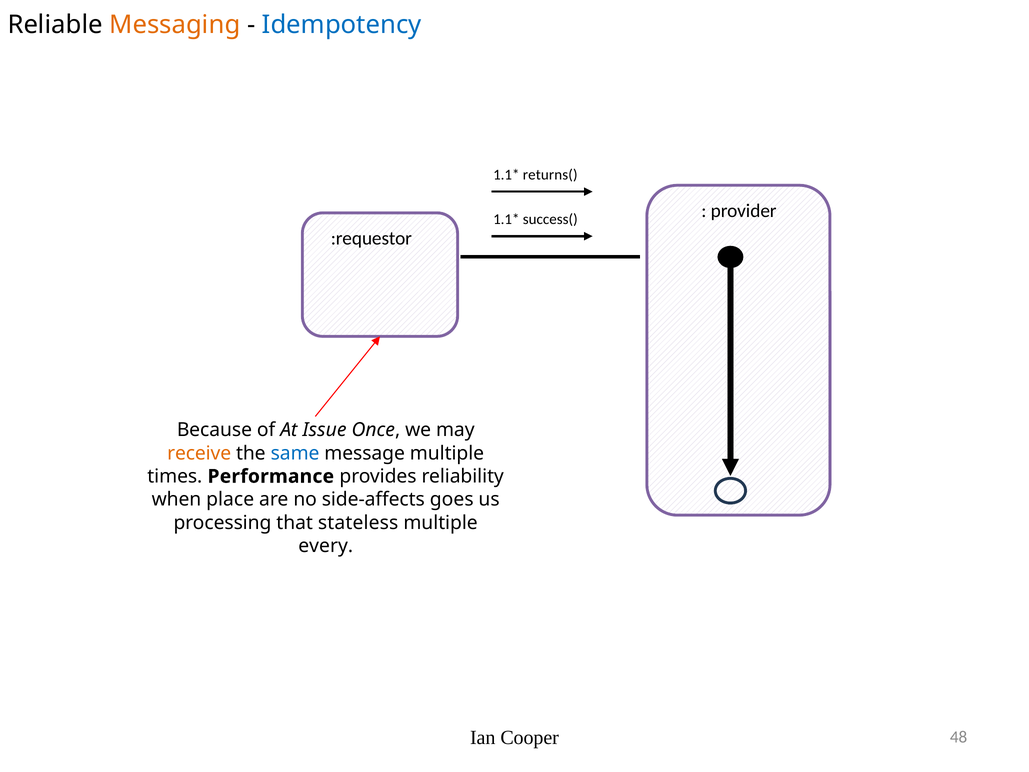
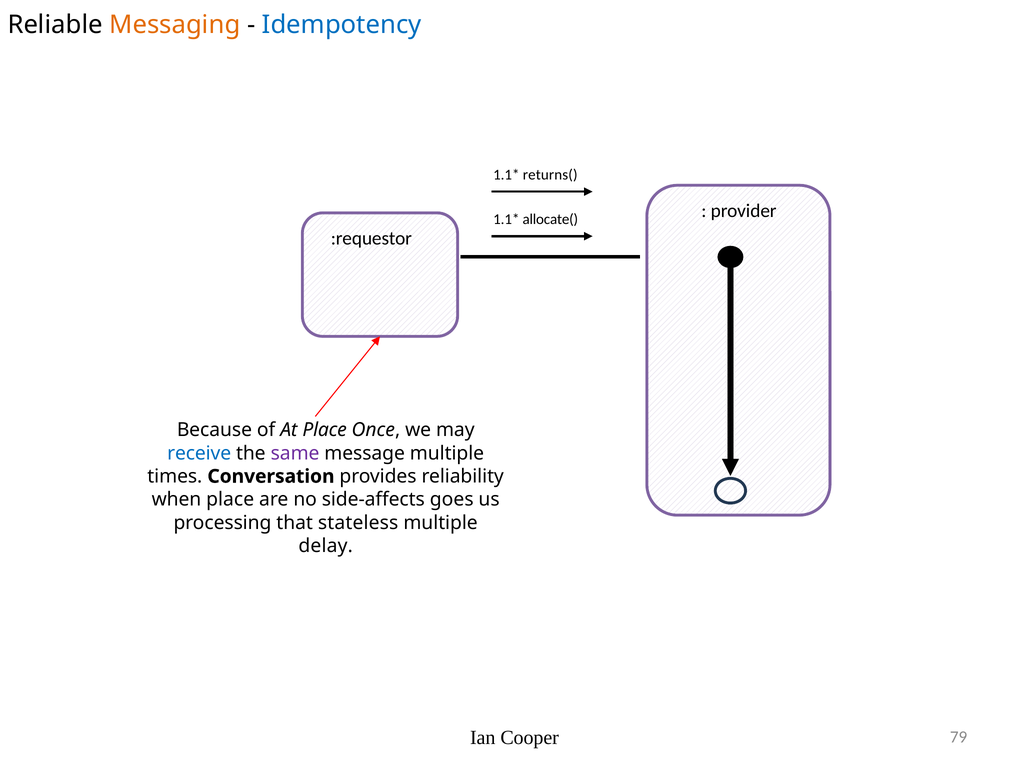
success(: success( -> allocate(
At Issue: Issue -> Place
receive colour: orange -> blue
same colour: blue -> purple
Performance: Performance -> Conversation
every: every -> delay
48: 48 -> 79
